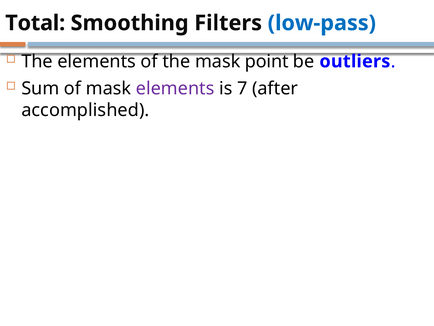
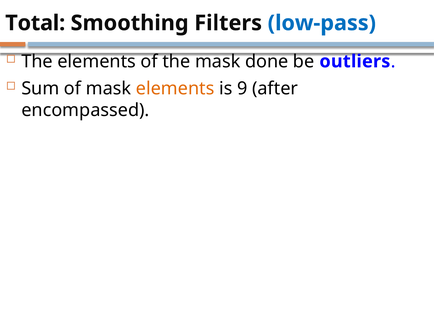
point: point -> done
elements at (175, 88) colour: purple -> orange
7: 7 -> 9
accomplished: accomplished -> encompassed
